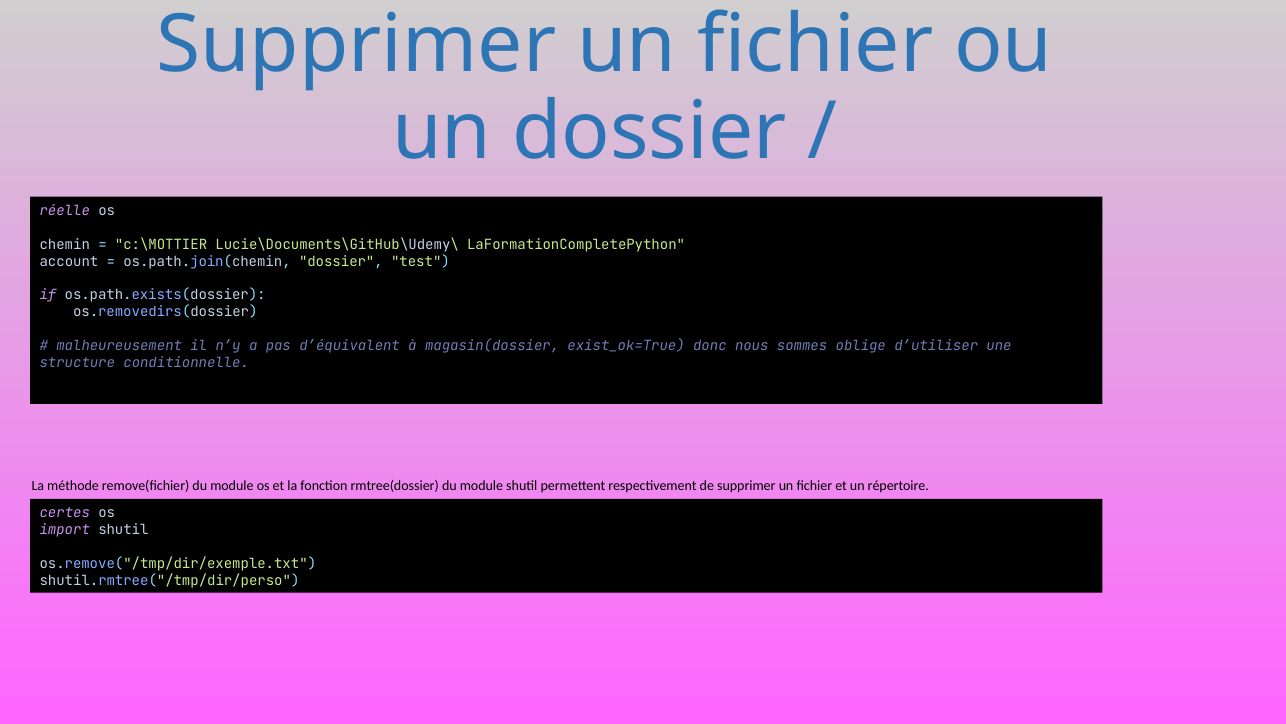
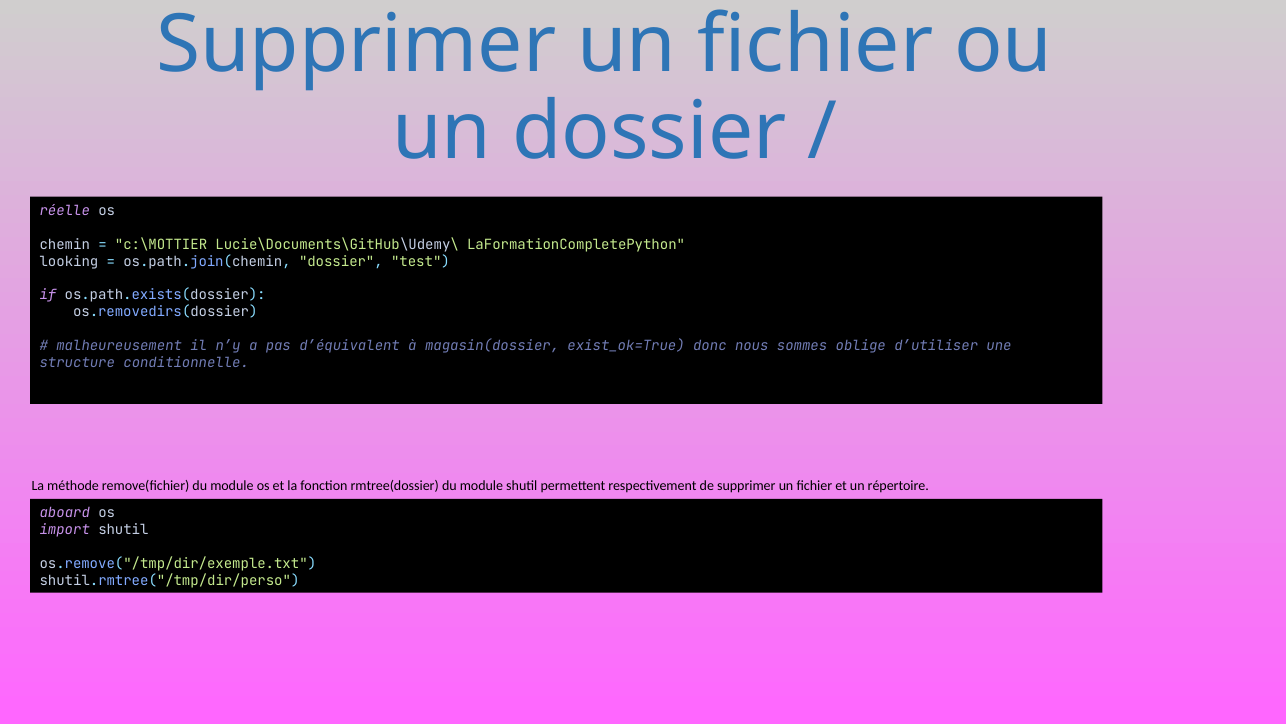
account: account -> looking
certes: certes -> aboard
